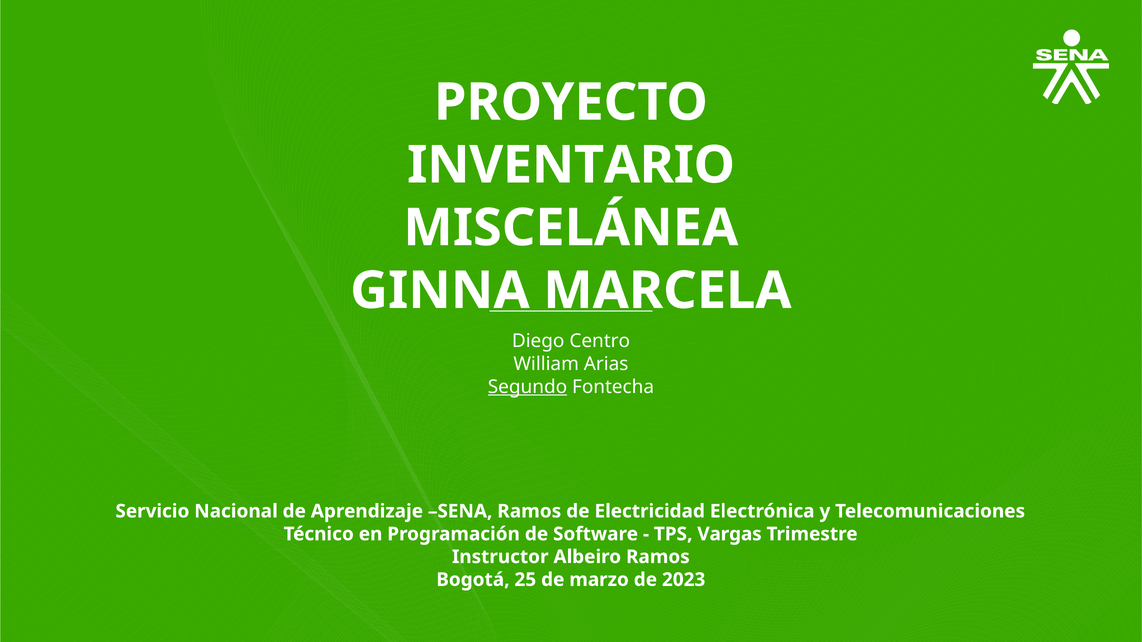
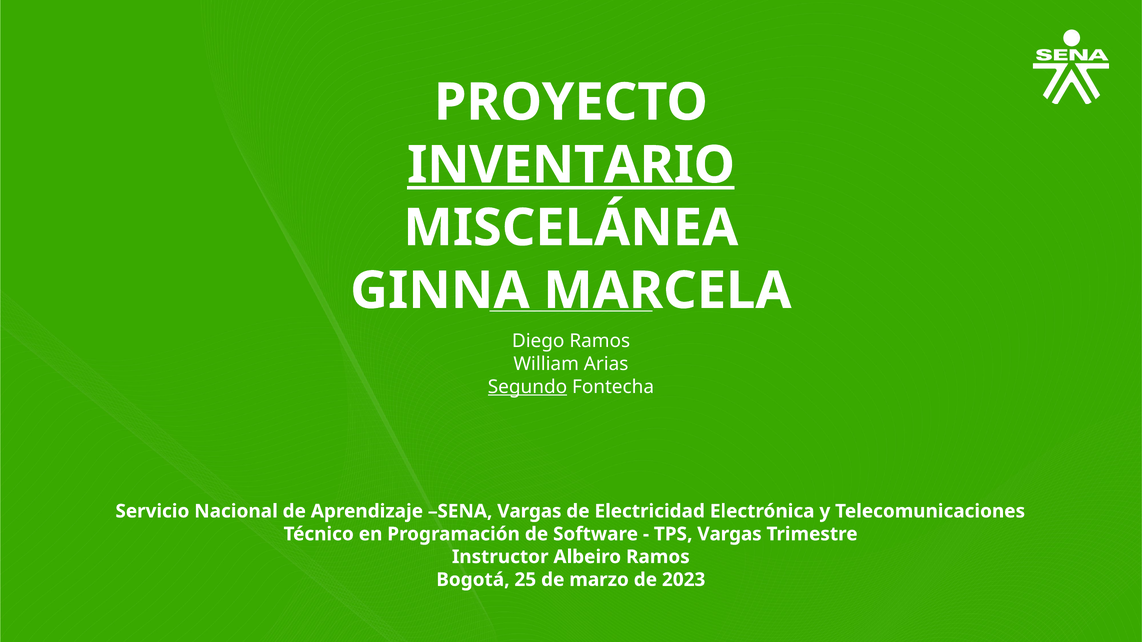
INVENTARIO underline: none -> present
Diego Centro: Centro -> Ramos
SENA Ramos: Ramos -> Vargas
